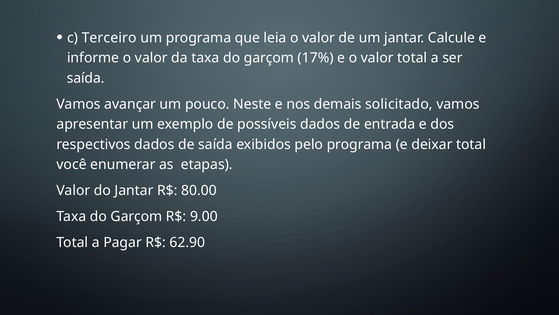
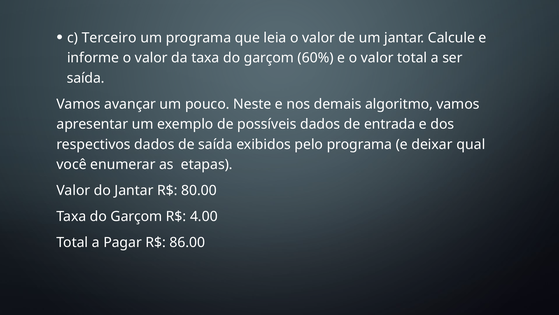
17%: 17% -> 60%
solicitado: solicitado -> algoritmo
deixar total: total -> qual
9.00: 9.00 -> 4.00
62.90: 62.90 -> 86.00
